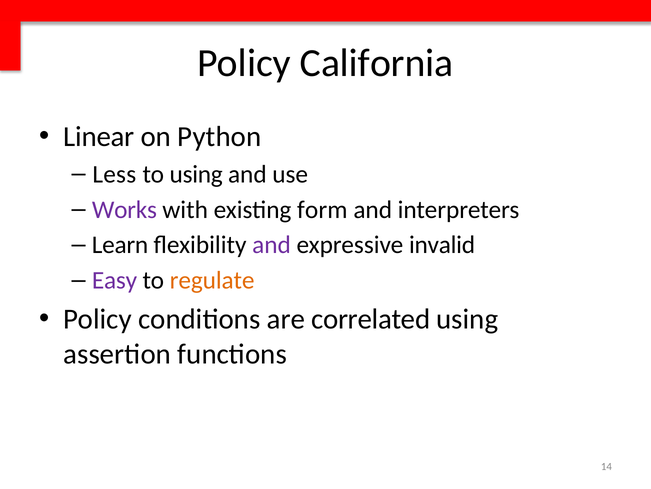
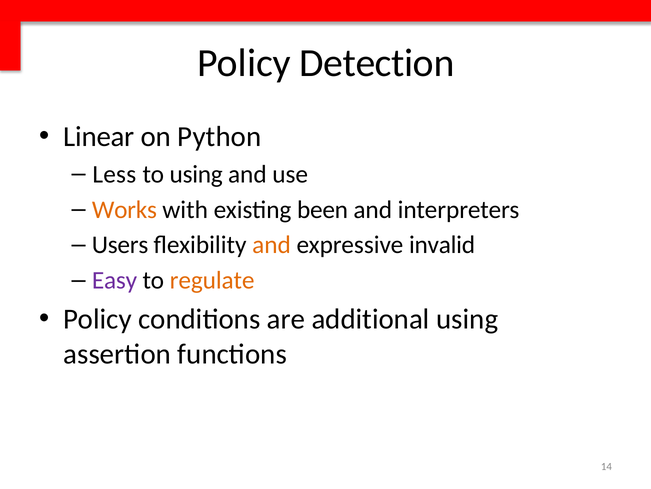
California: California -> Detection
Works colour: purple -> orange
form: form -> been
Learn: Learn -> Users
and at (272, 245) colour: purple -> orange
correlated: correlated -> additional
